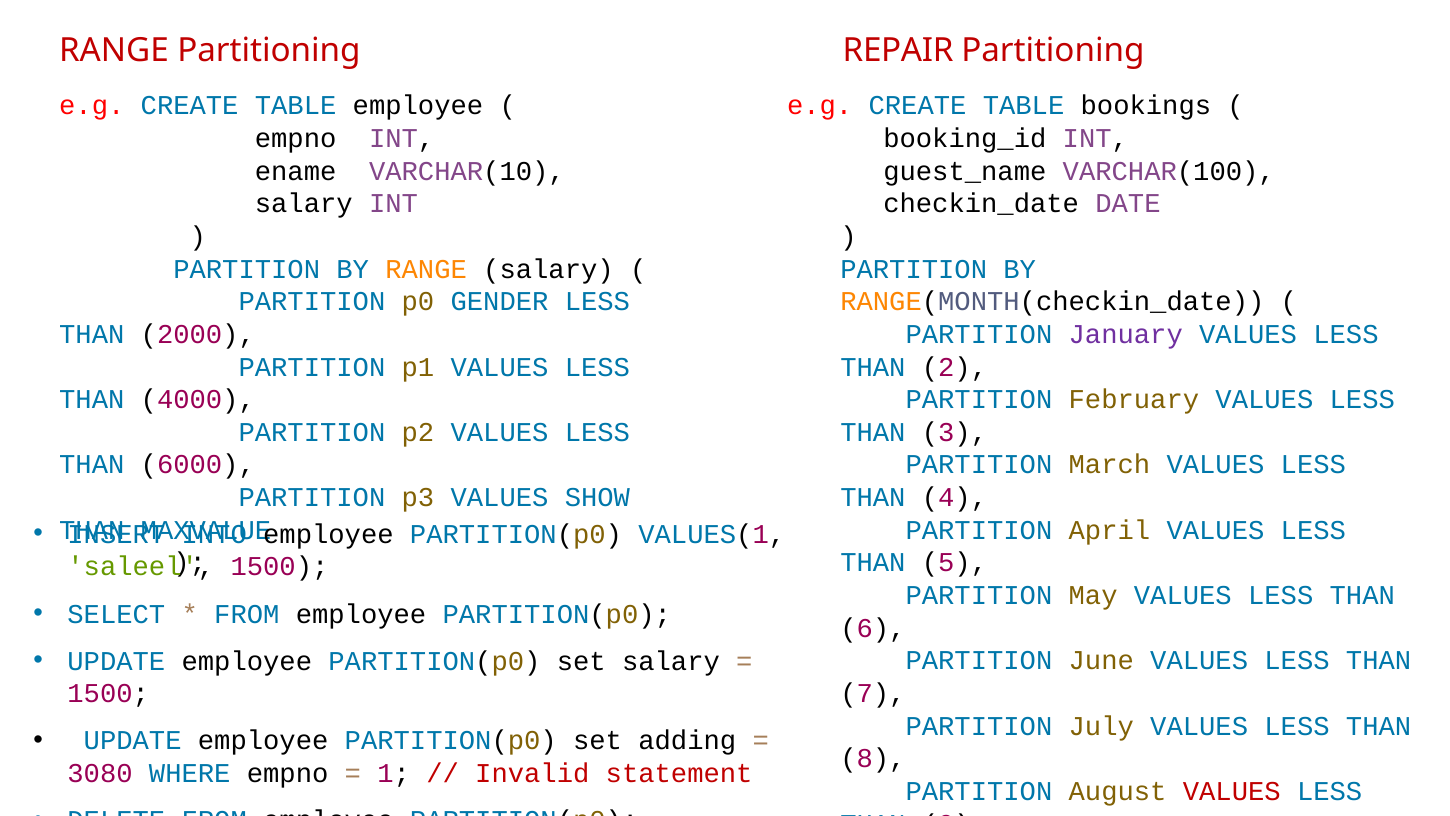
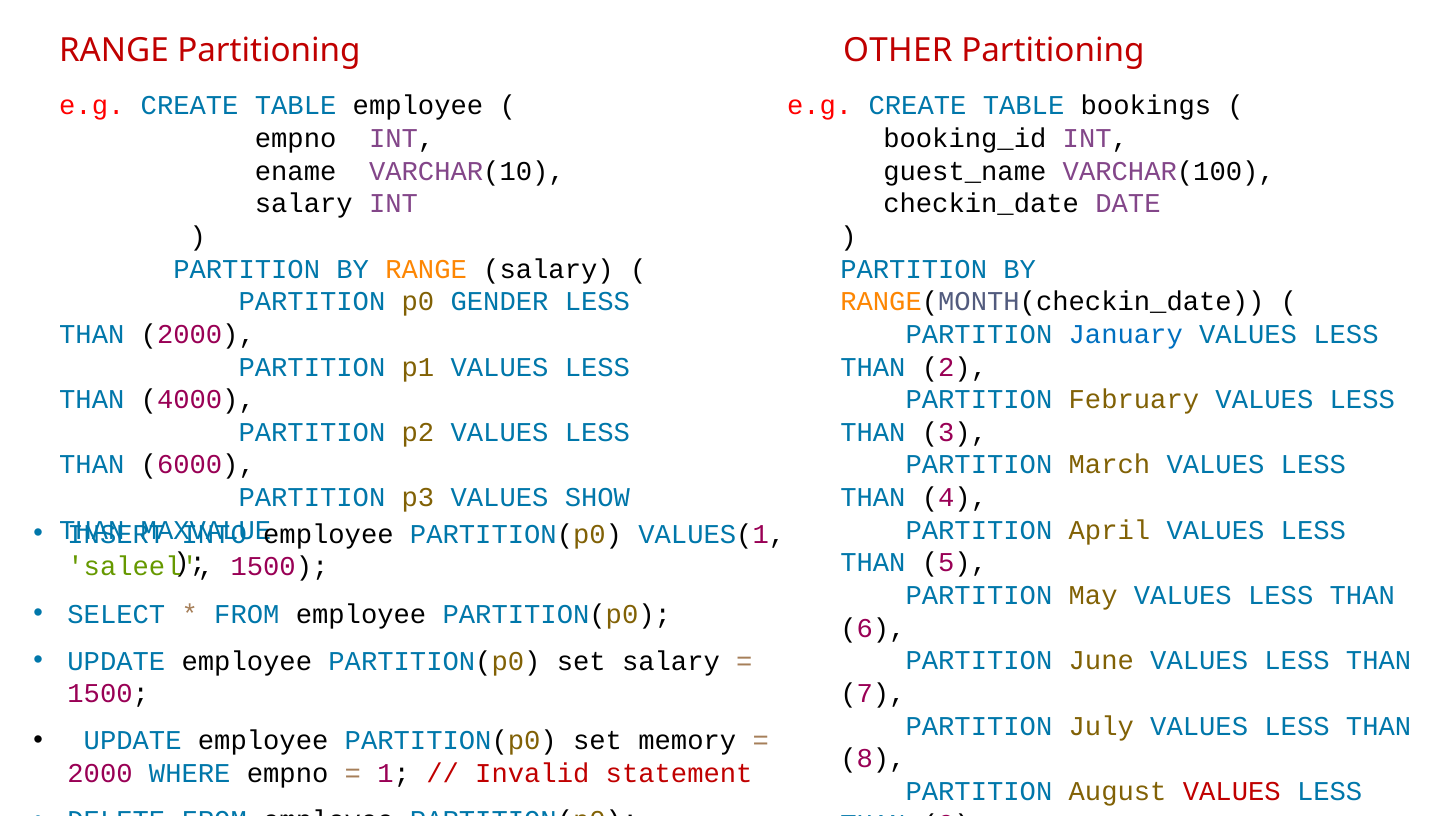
REPAIR: REPAIR -> OTHER
January colour: purple -> blue
adding: adding -> memory
3080 at (100, 773): 3080 -> 2000
